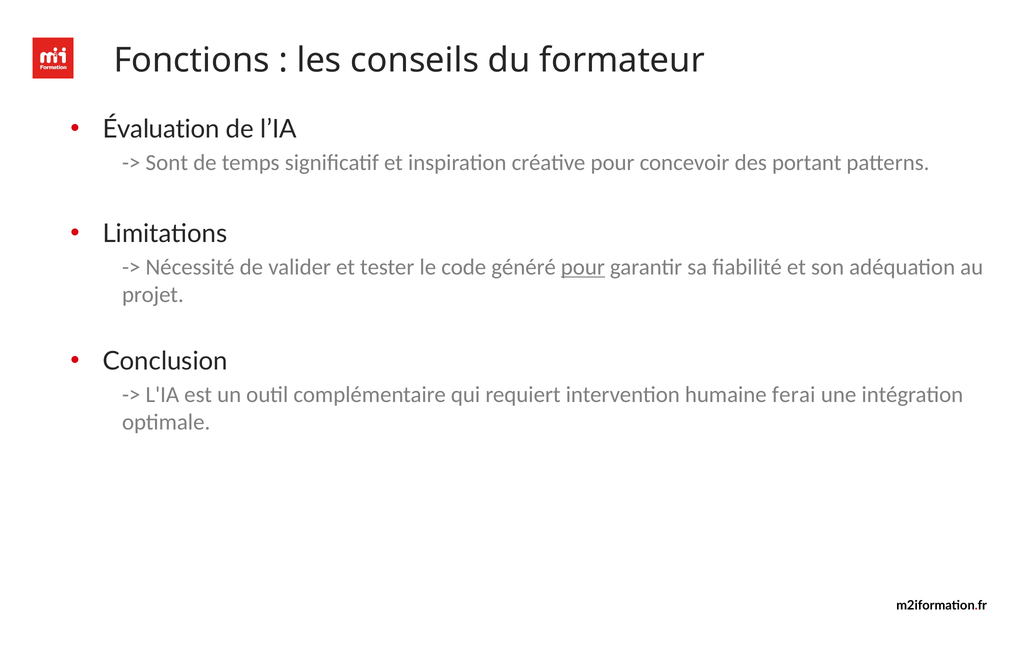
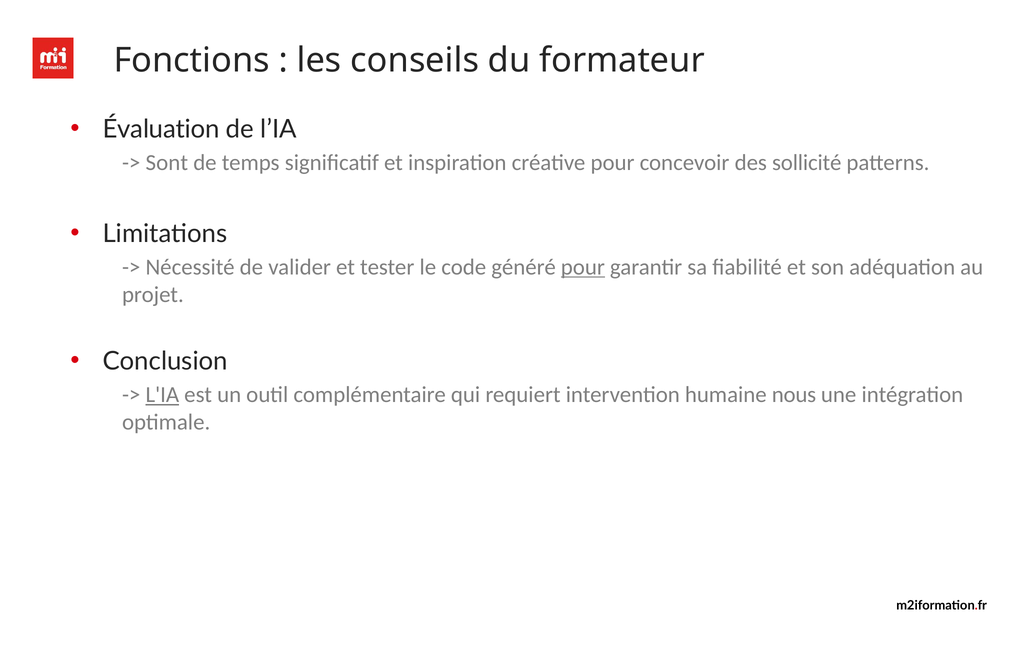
portant: portant -> sollicité
L'IA underline: none -> present
ferai: ferai -> nous
